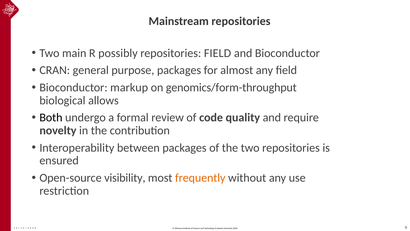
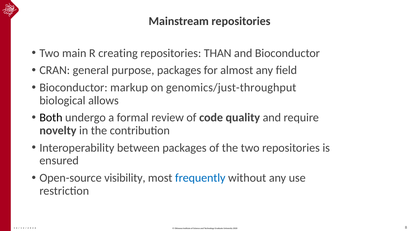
possibly: possibly -> creating
repositories FIELD: FIELD -> THAN
genomics/form-throughput: genomics/form-throughput -> genomics/just-throughput
frequently colour: orange -> blue
